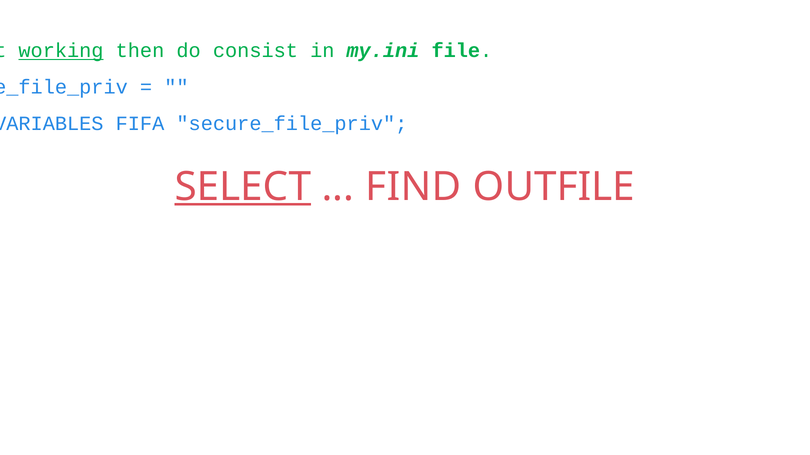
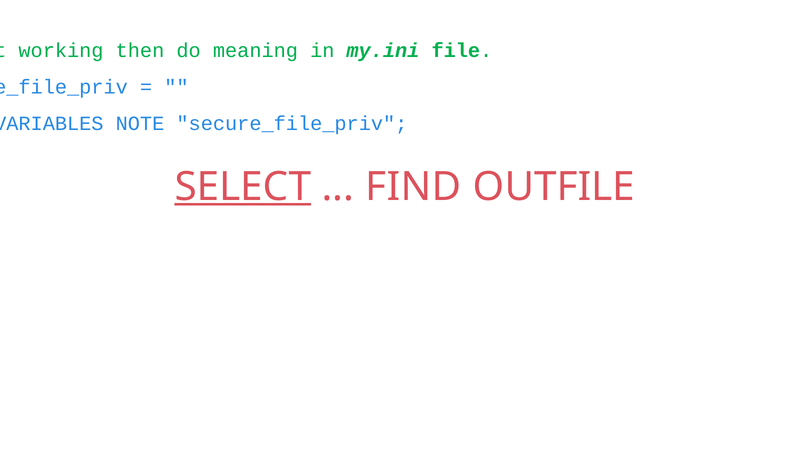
working underline: present -> none
consist: consist -> meaning
FIFA: FIFA -> NOTE
